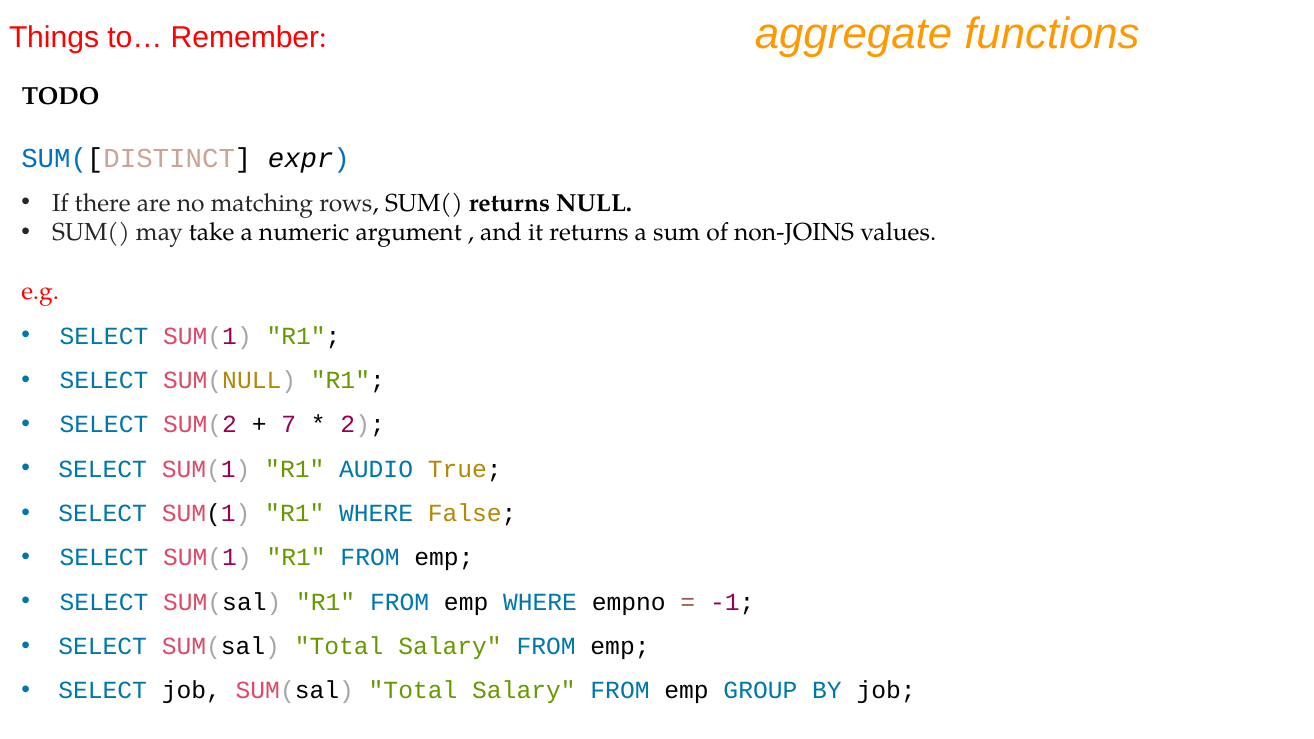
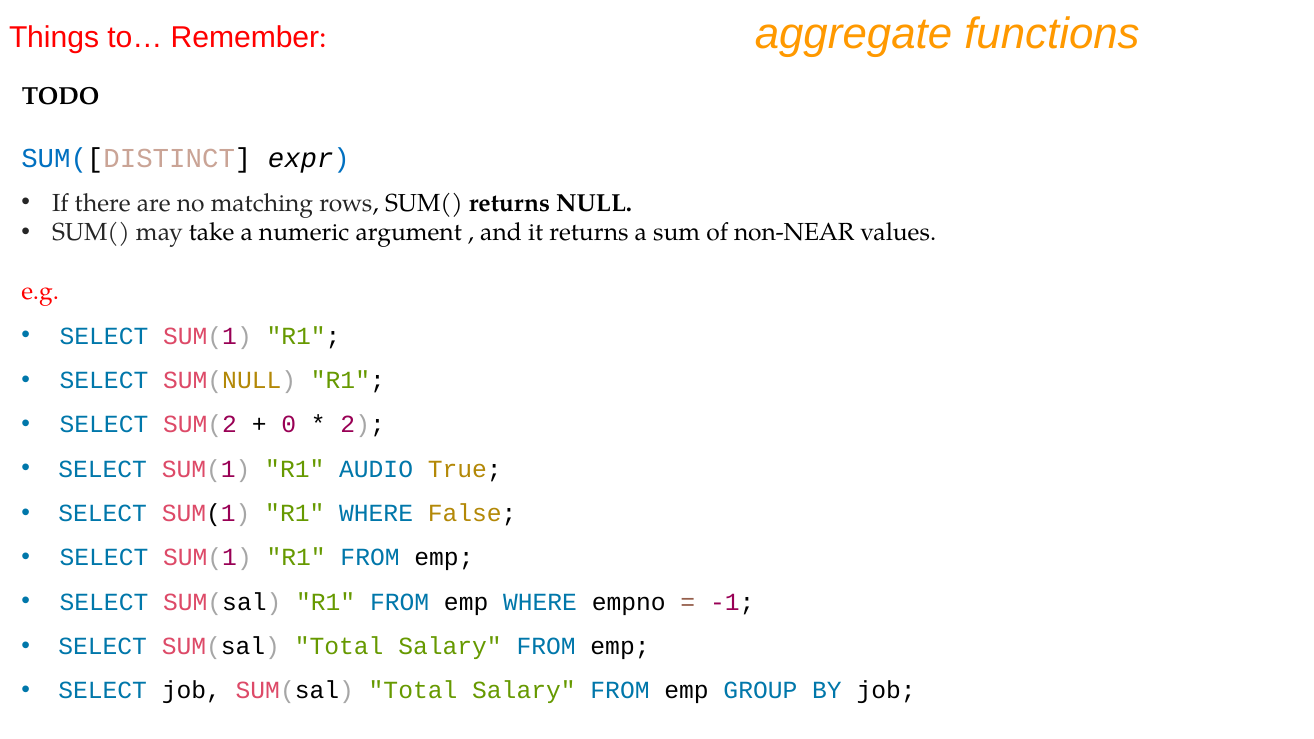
non-JOINS: non-JOINS -> non-NEAR
7: 7 -> 0
